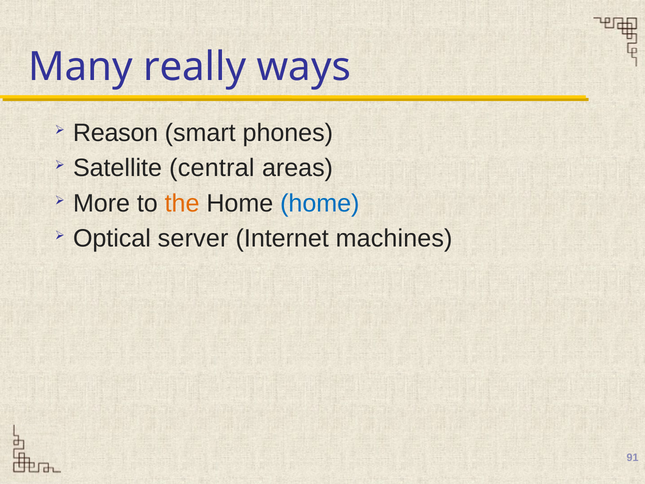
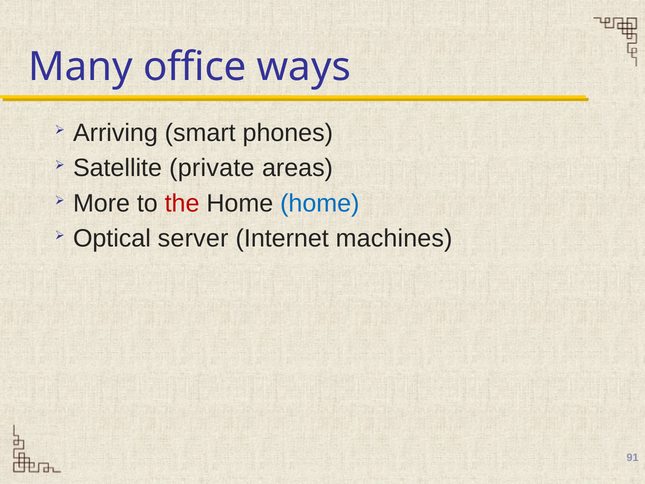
really: really -> office
Reason: Reason -> Arriving
central: central -> private
the colour: orange -> red
